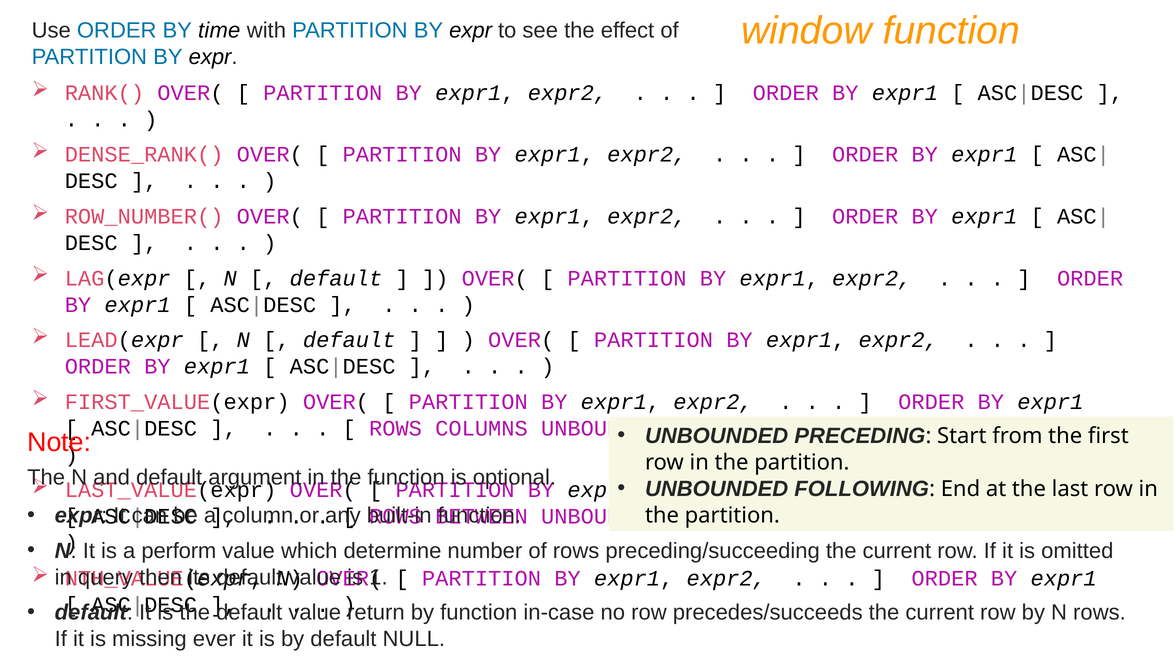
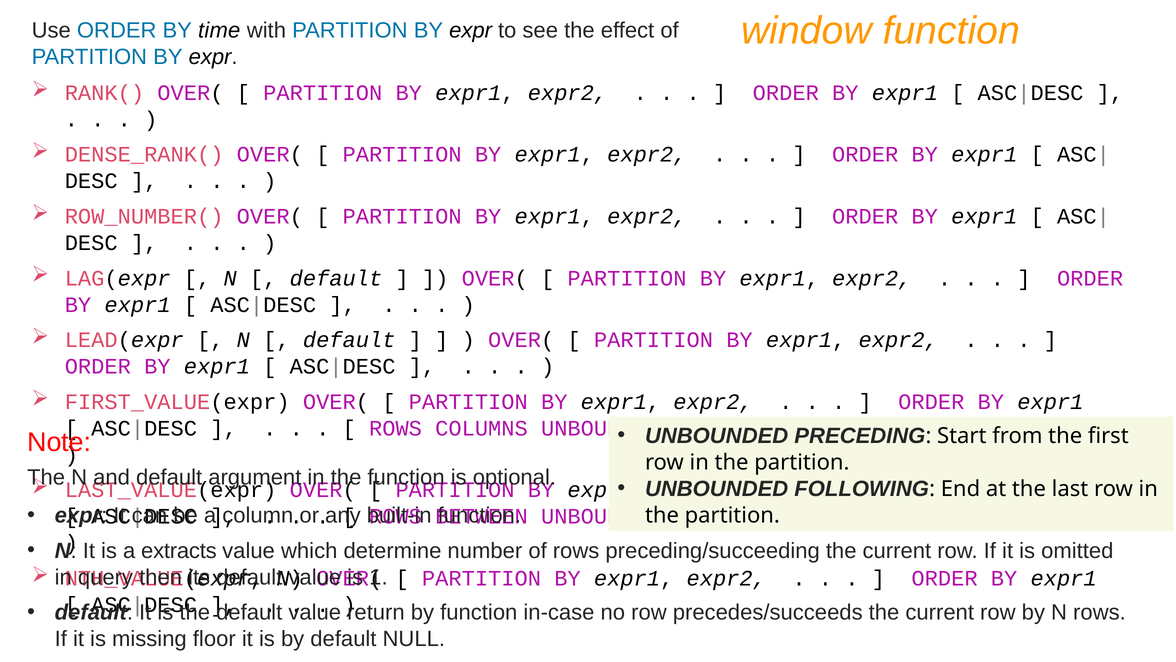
perform: perform -> extracts
ever: ever -> floor
